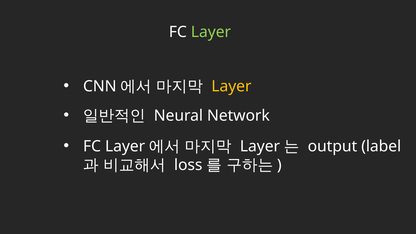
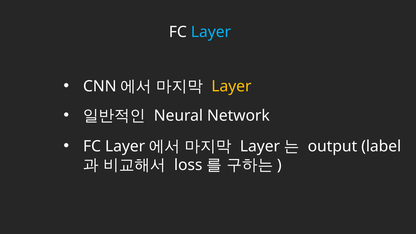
Layer at (211, 32) colour: light green -> light blue
